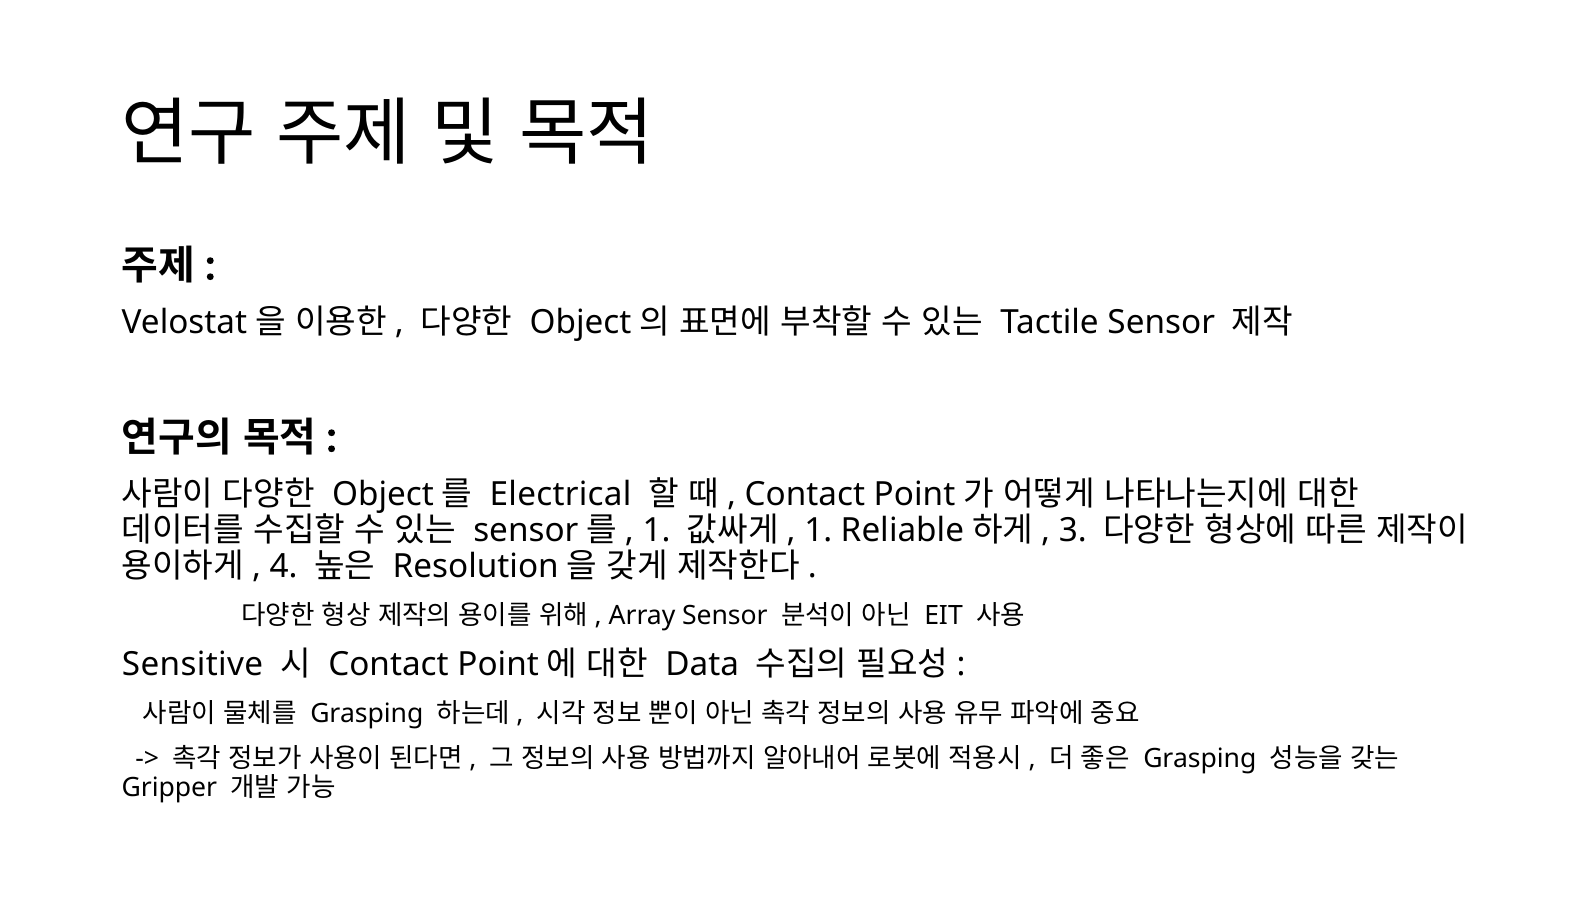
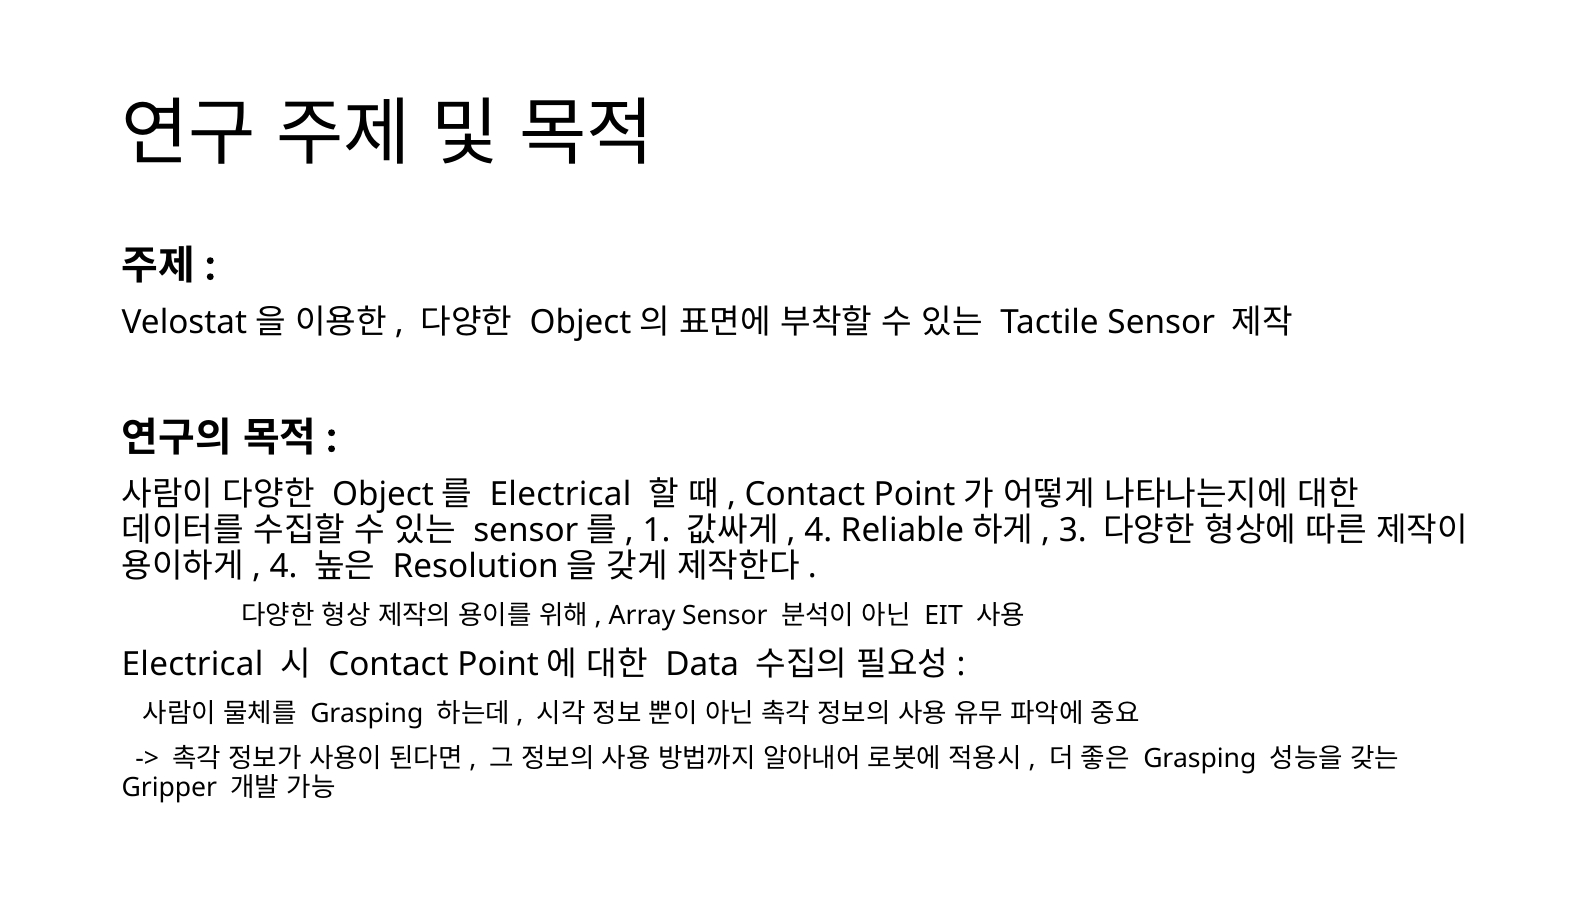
1 at (818, 530): 1 -> 4
Sensitive at (192, 664): Sensitive -> Electrical
